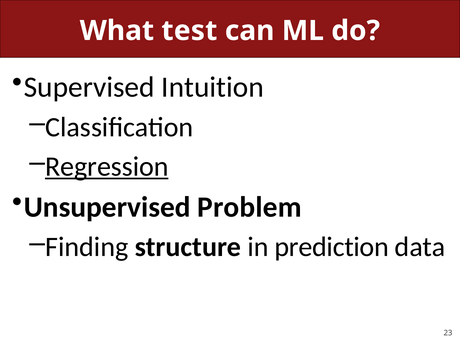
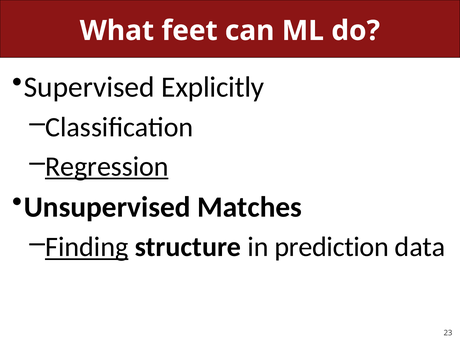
test: test -> feet
Intuition: Intuition -> Explicitly
Problem: Problem -> Matches
Finding underline: none -> present
